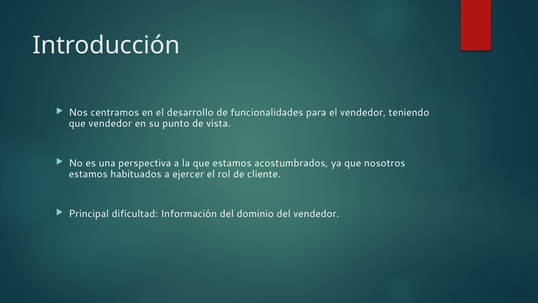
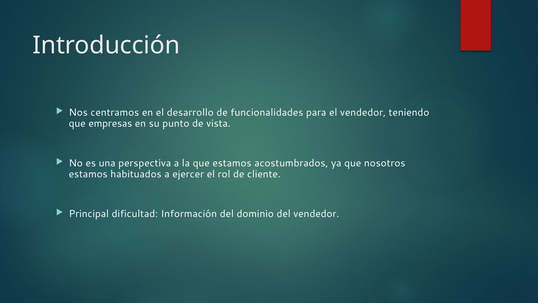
que vendedor: vendedor -> empresas
